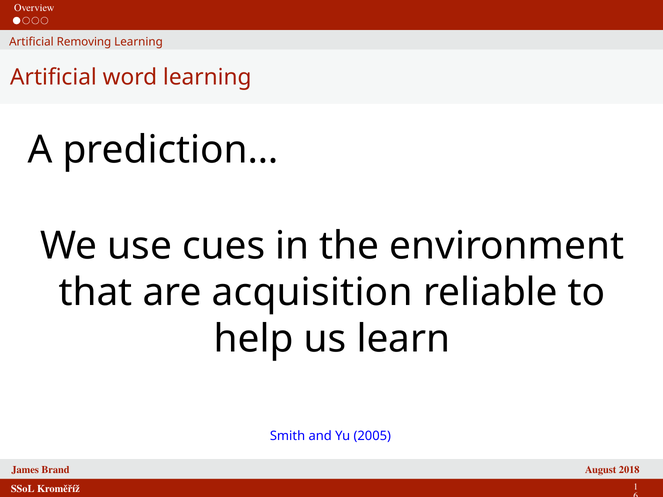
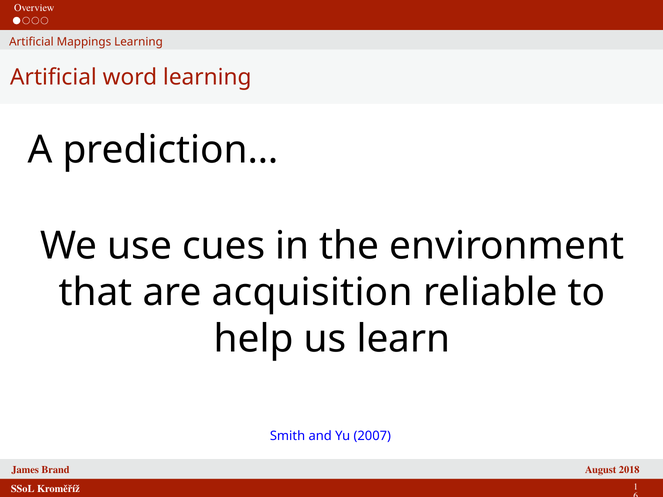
Removing: Removing -> Mappings
2005: 2005 -> 2007
